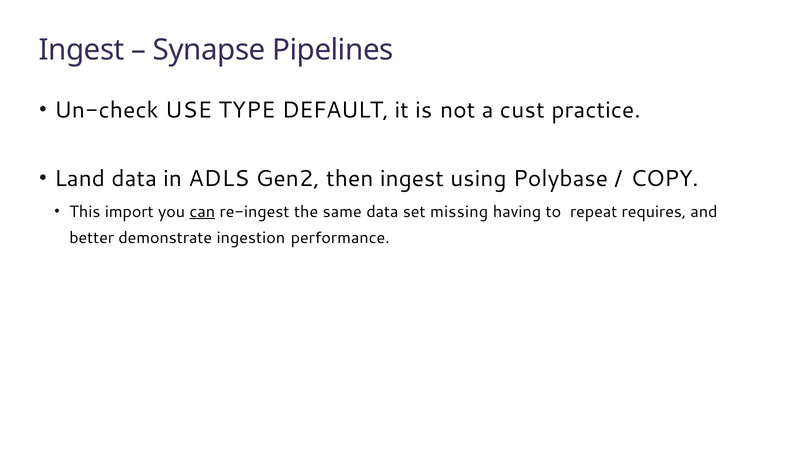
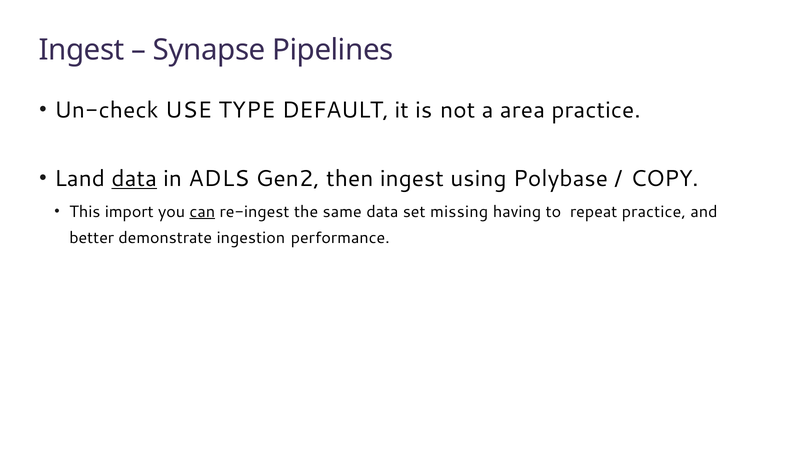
cust: cust -> area
data at (134, 179) underline: none -> present
repeat requires: requires -> practice
